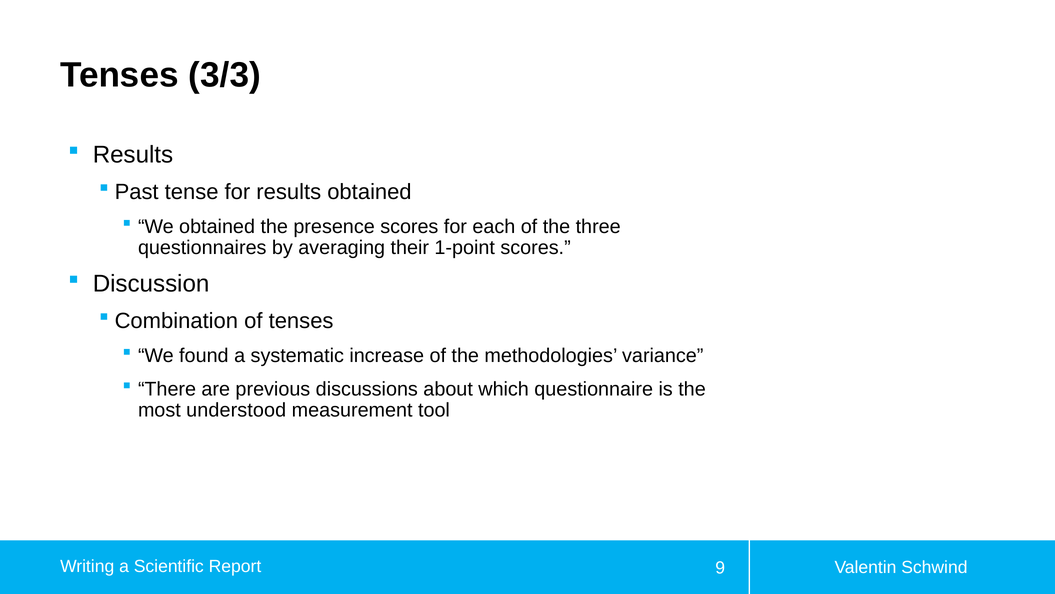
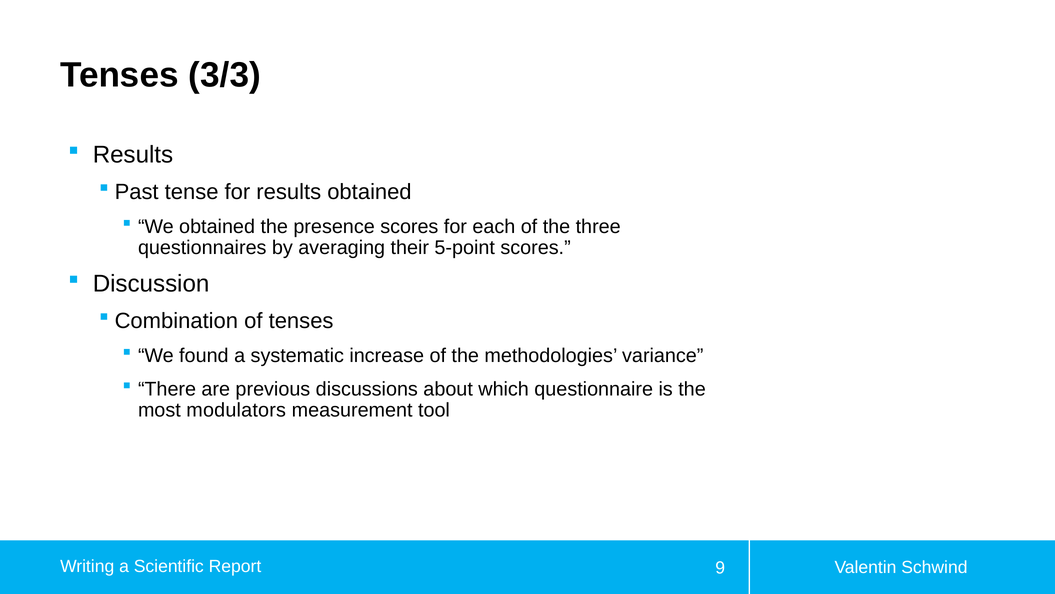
1-point: 1-point -> 5-point
understood: understood -> modulators
